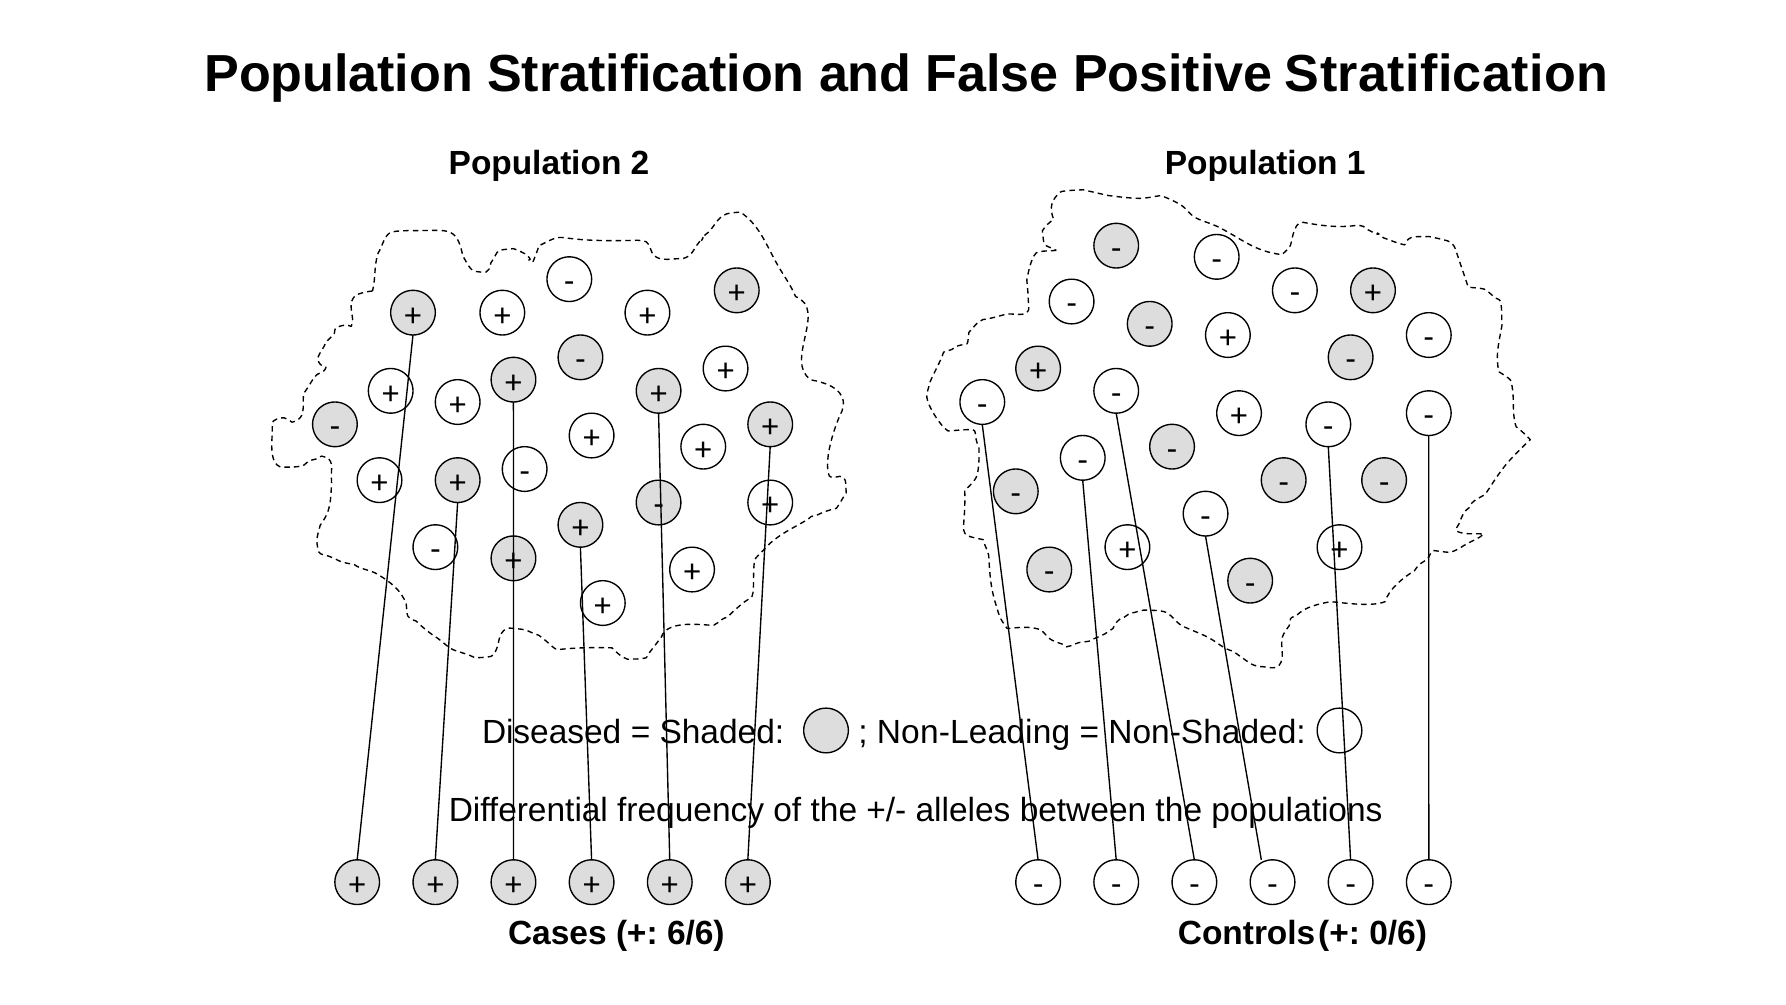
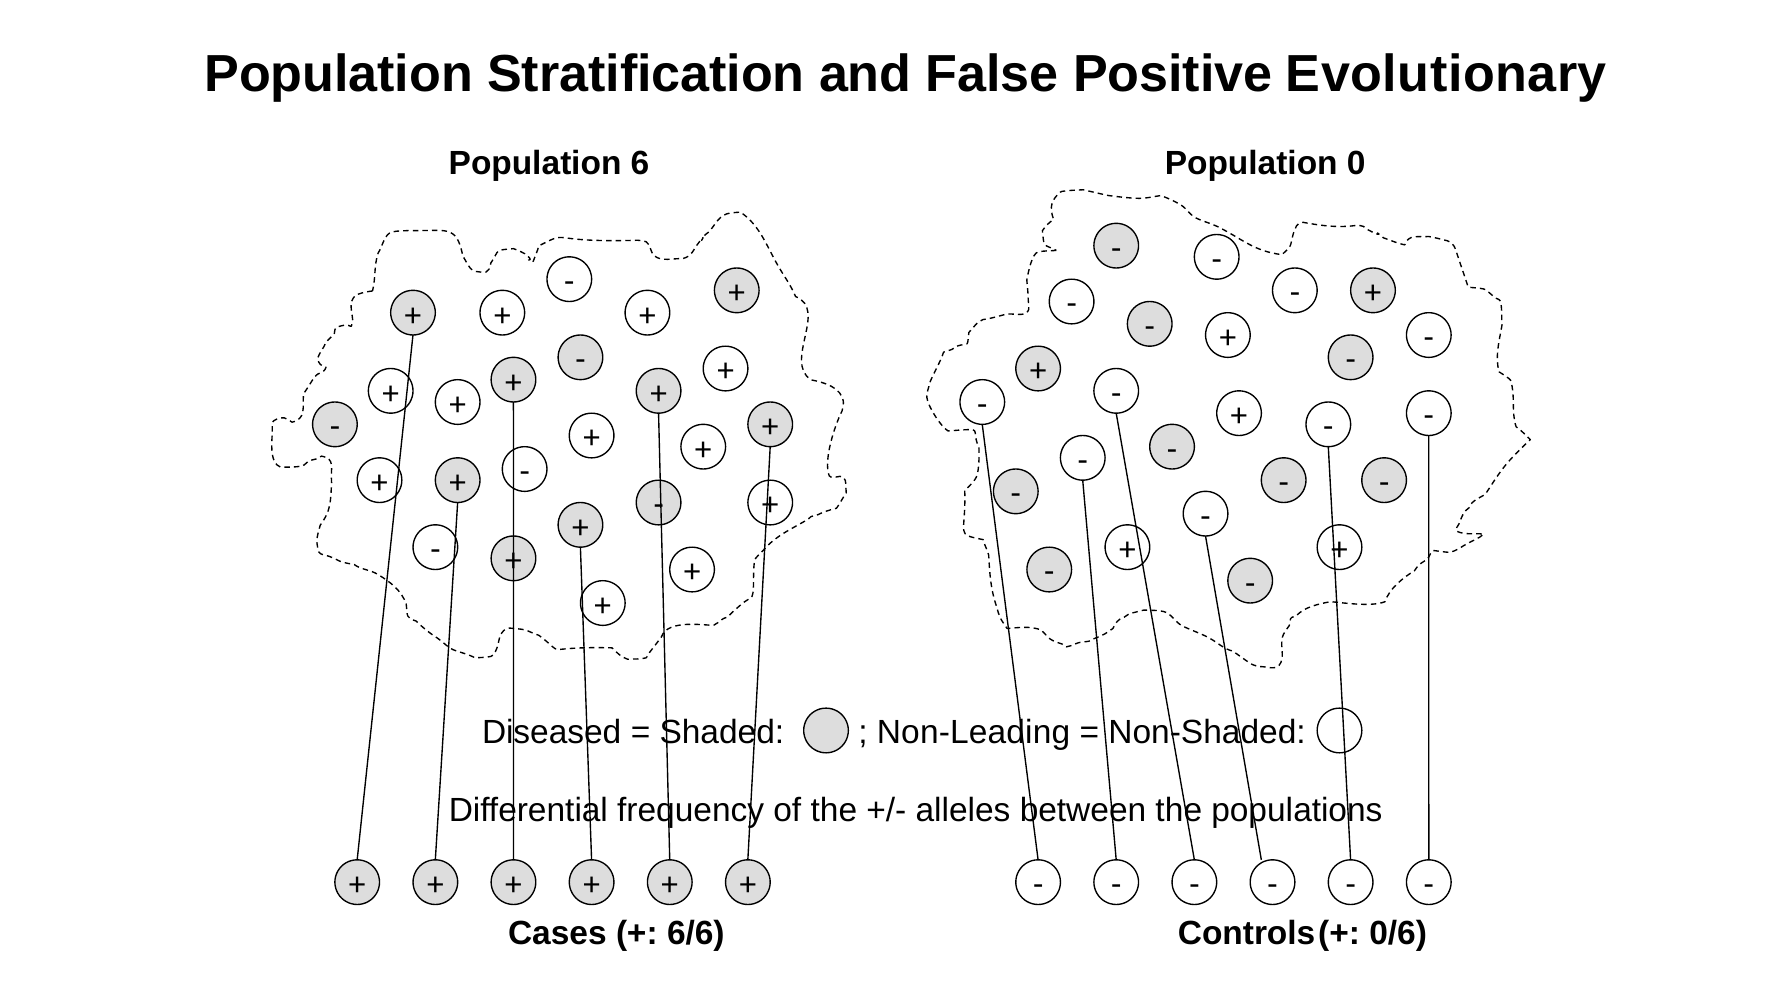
Positive Stratification: Stratification -> Evolutionary
2: 2 -> 6
1: 1 -> 0
